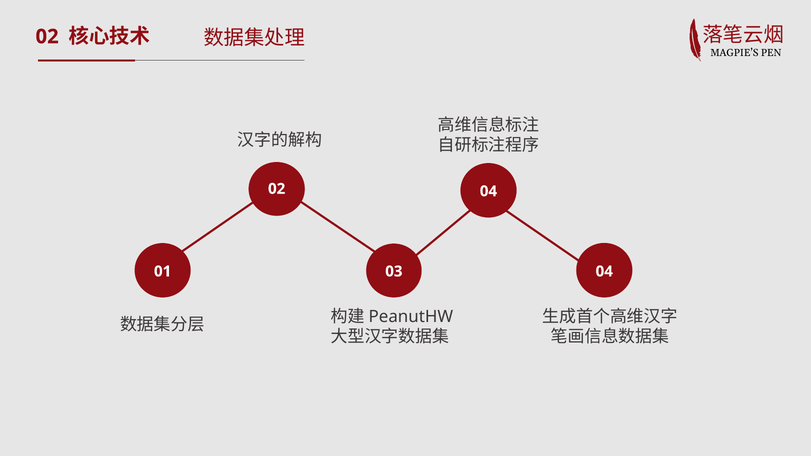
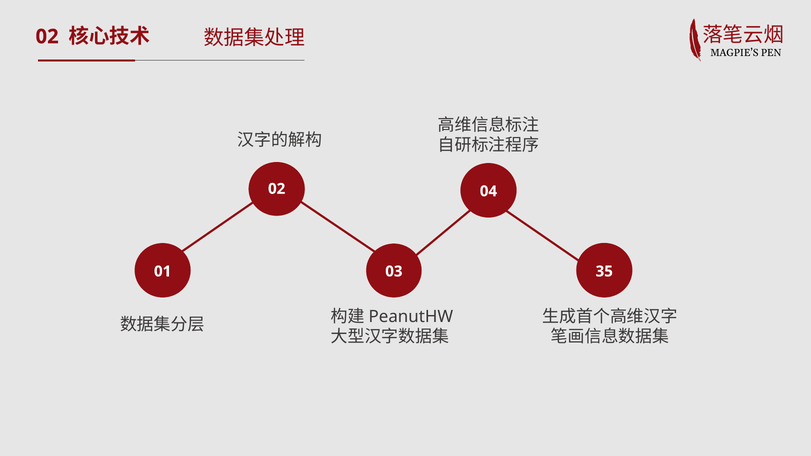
03 04: 04 -> 35
